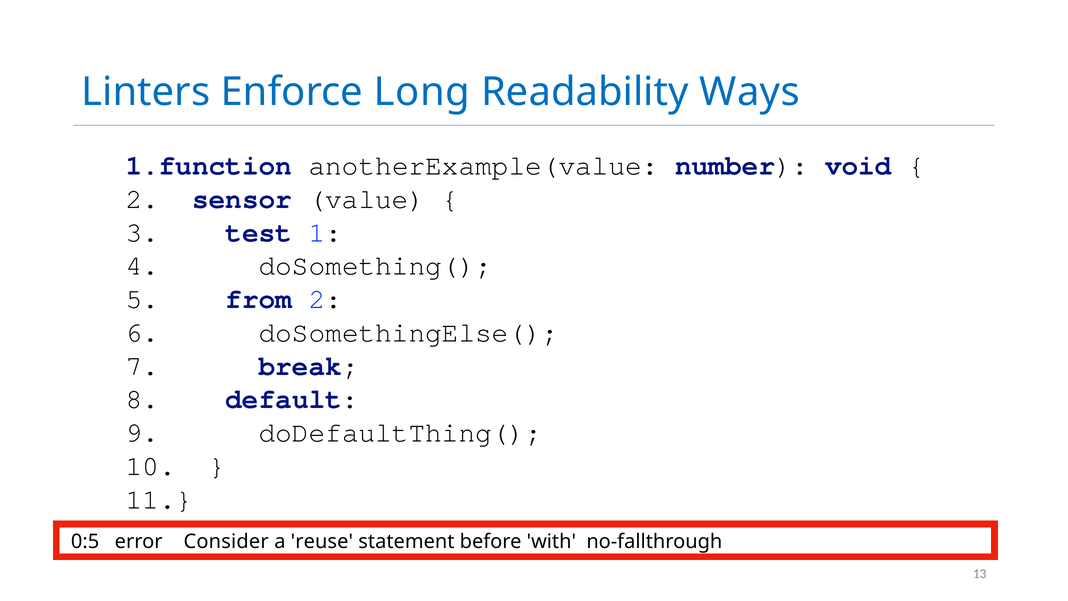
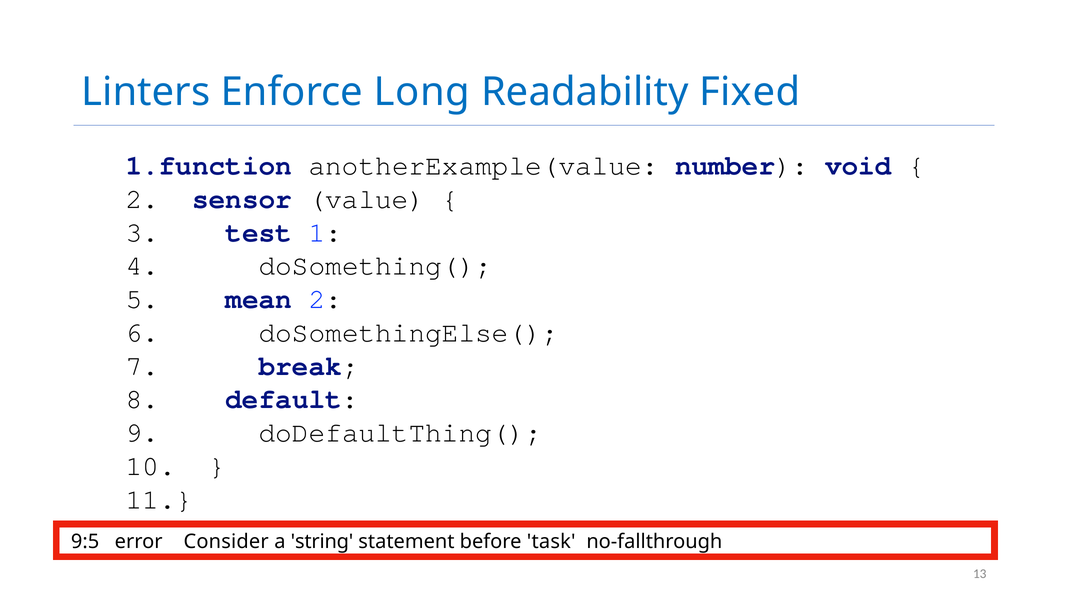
Ways: Ways -> Fixed
from: from -> mean
0:5: 0:5 -> 9:5
reuse: reuse -> string
with: with -> task
